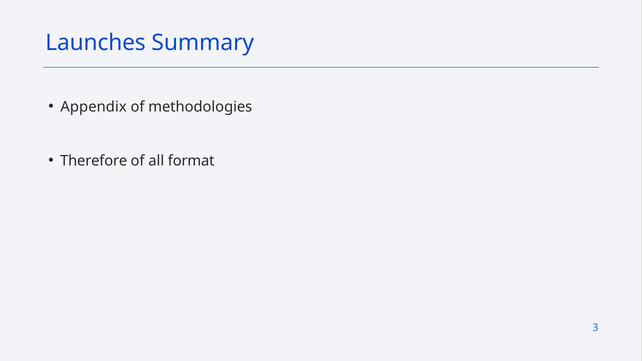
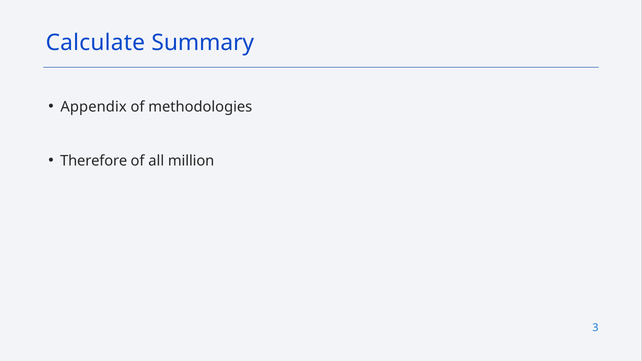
Launches: Launches -> Calculate
format: format -> million
